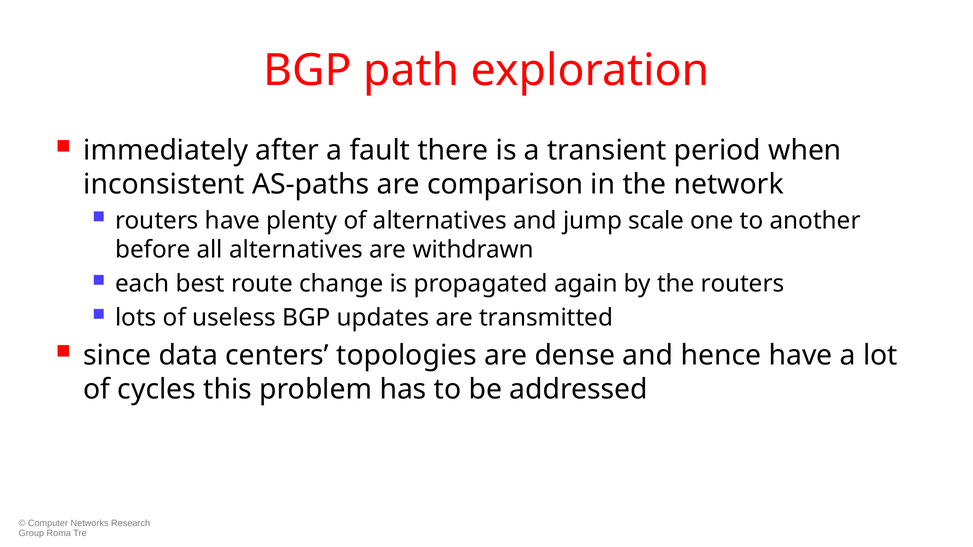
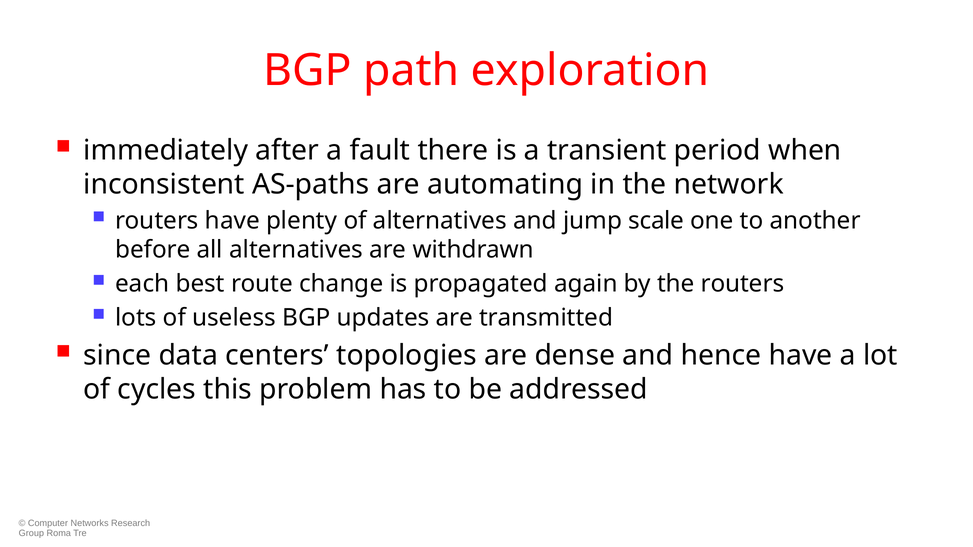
comparison: comparison -> automating
